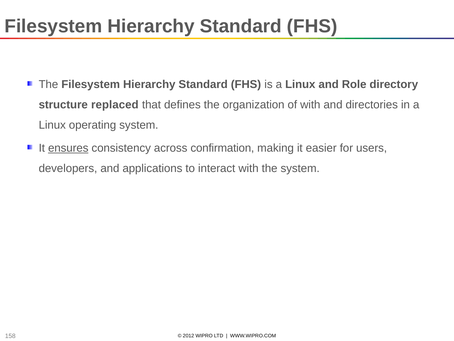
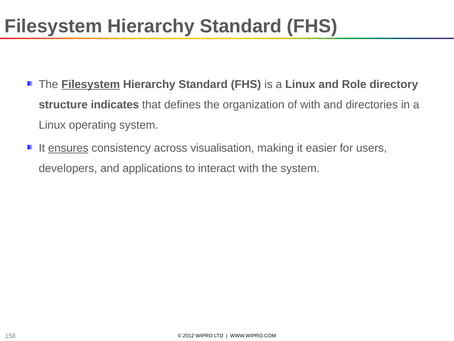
Filesystem at (91, 84) underline: none -> present
replaced: replaced -> indicates
confirmation: confirmation -> visualisation
